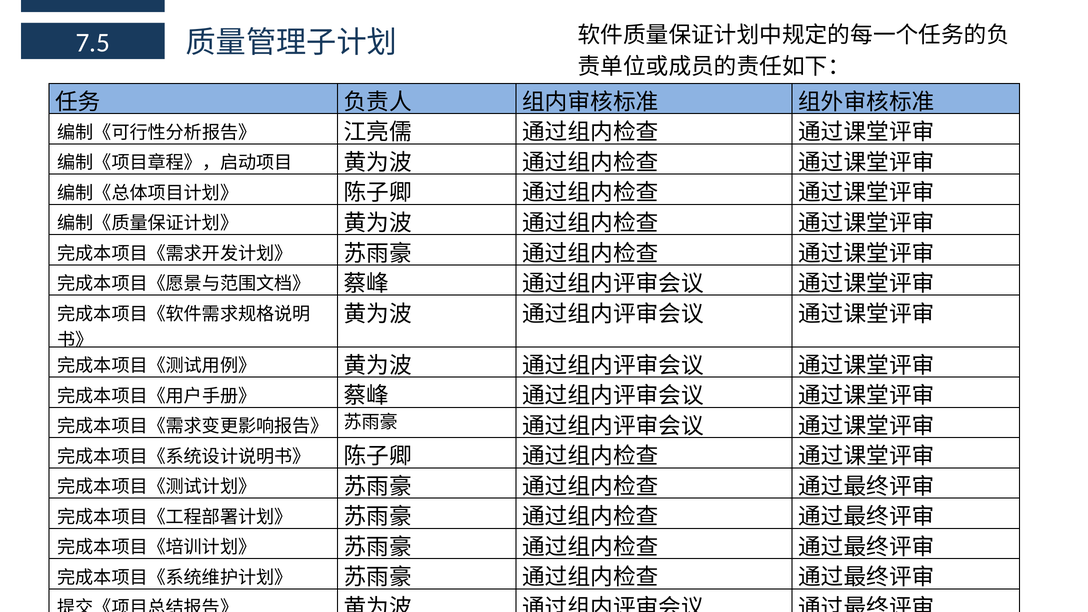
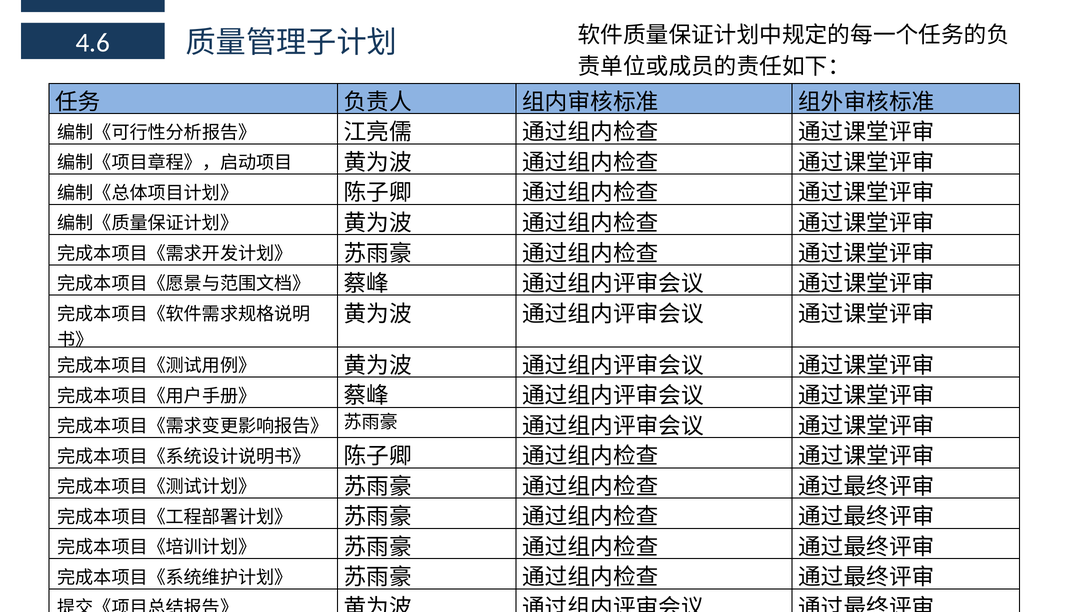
7.5: 7.5 -> 4.6
